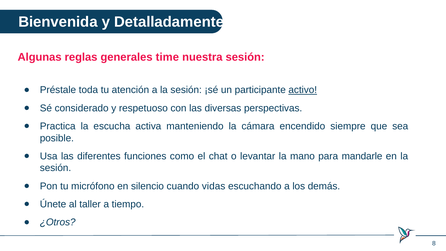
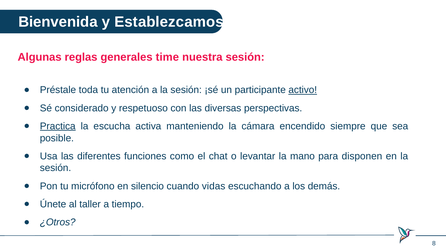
Detalladamente: Detalladamente -> Establezcamos
Practica underline: none -> present
mandarle: mandarle -> disponen
